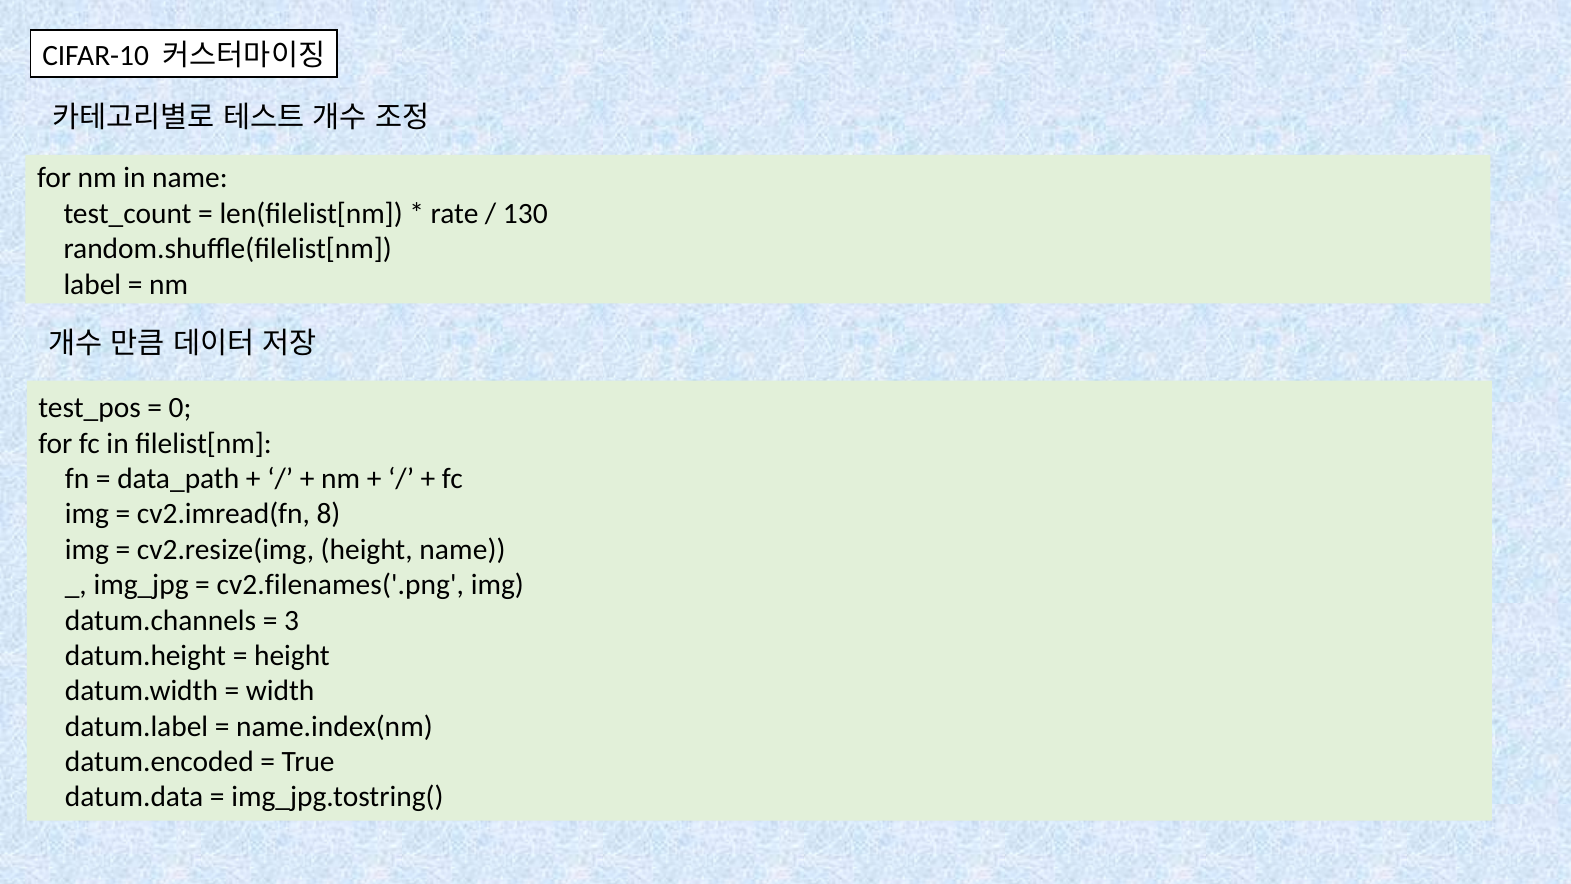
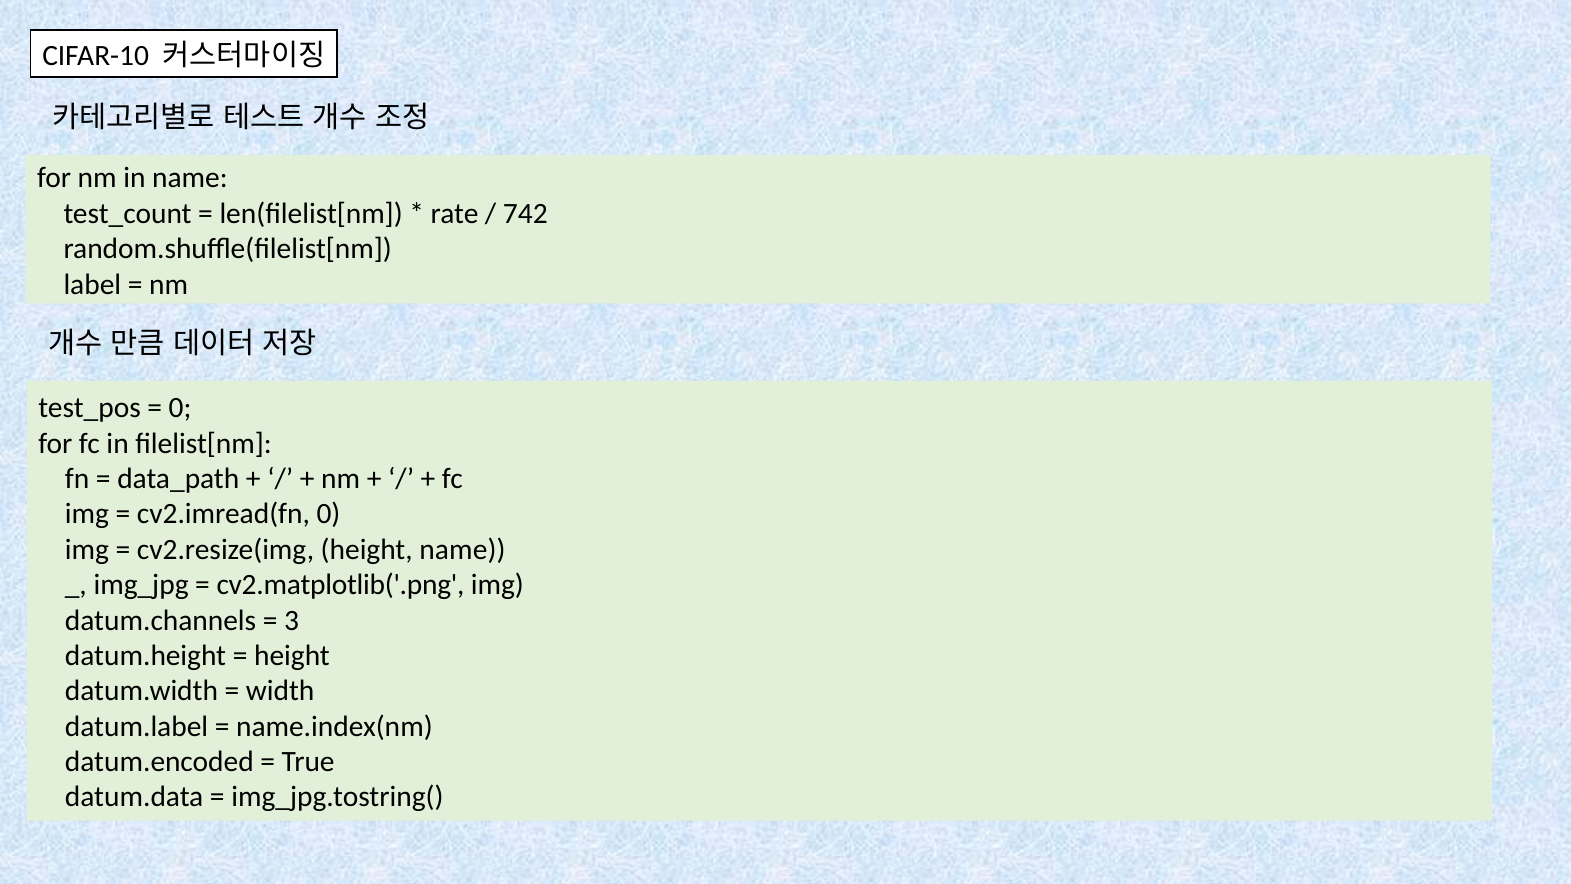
130: 130 -> 742
cv2.imread(fn 8: 8 -> 0
cv2.filenames('.png: cv2.filenames('.png -> cv2.matplotlib('.png
